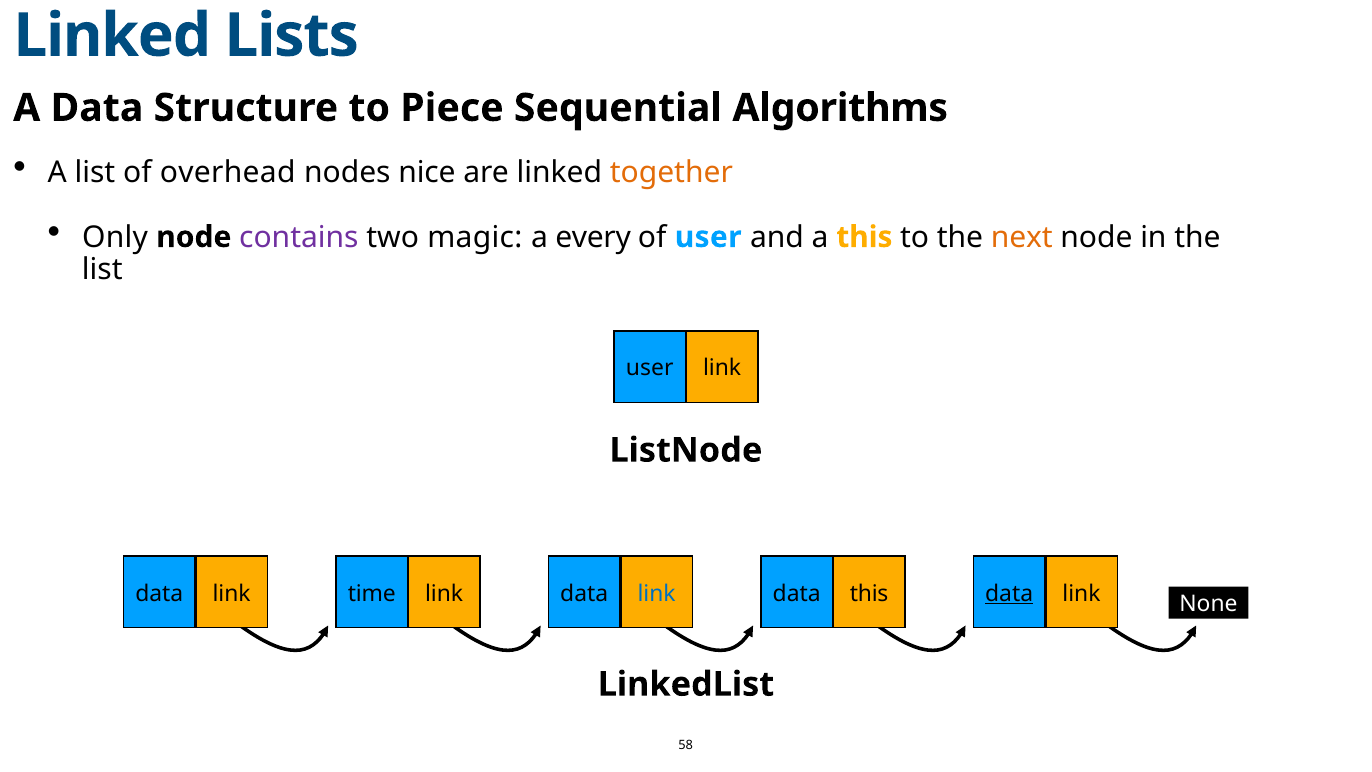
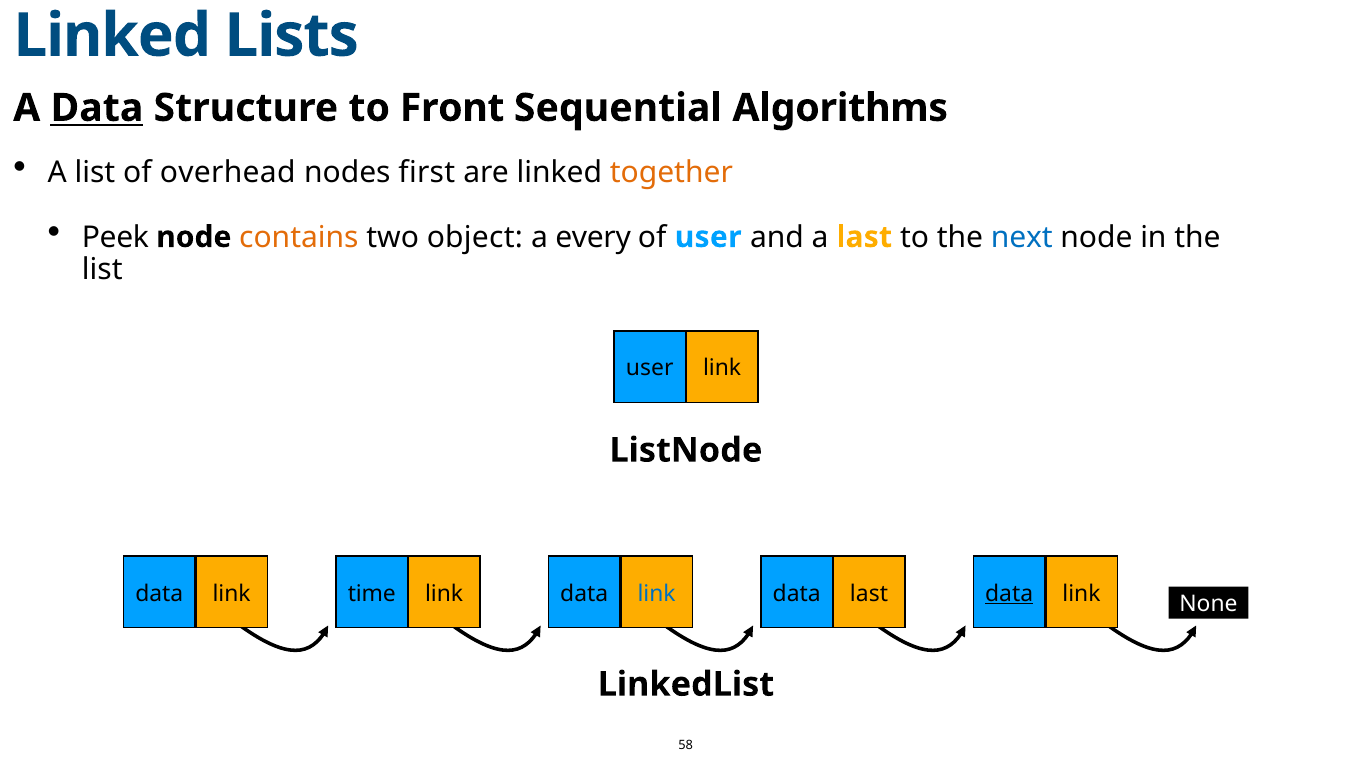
Data at (97, 108) underline: none -> present
Piece: Piece -> Front
nice: nice -> first
Only: Only -> Peek
contains colour: purple -> orange
magic: magic -> object
a this: this -> last
next colour: orange -> blue
data this: this -> last
